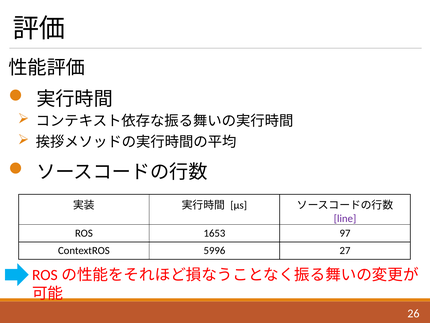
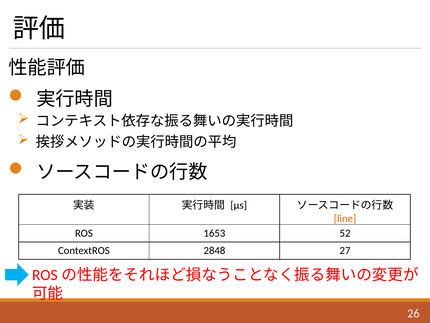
line colour: purple -> orange
97: 97 -> 52
5996: 5996 -> 2848
